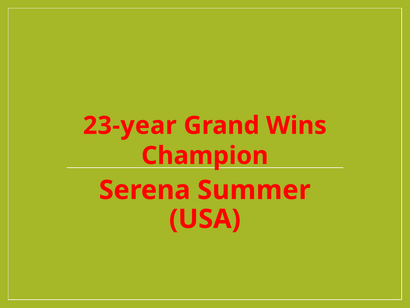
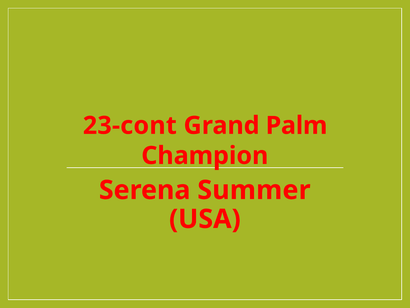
23-year: 23-year -> 23-cont
Wins: Wins -> Palm
